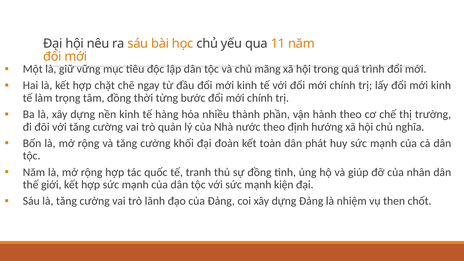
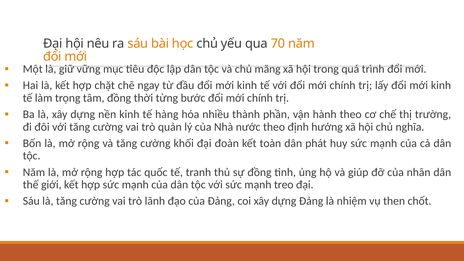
11: 11 -> 70
kiện: kiện -> treo
